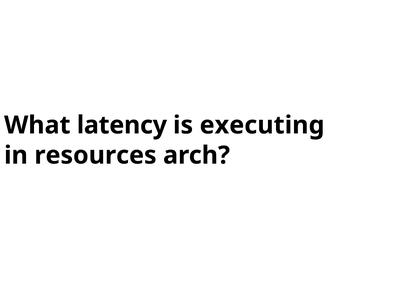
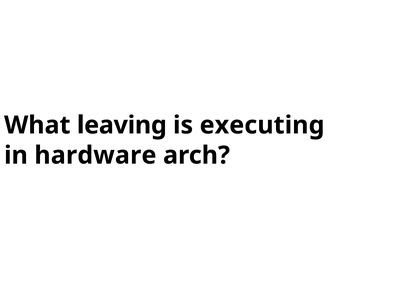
latency: latency -> leaving
resources: resources -> hardware
